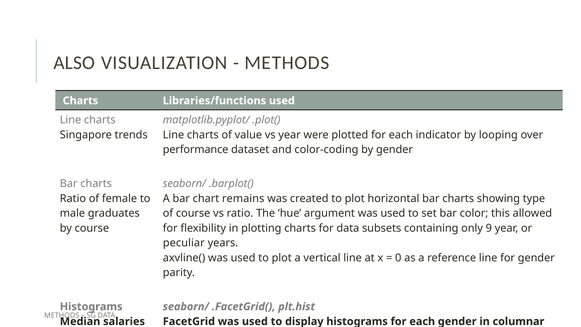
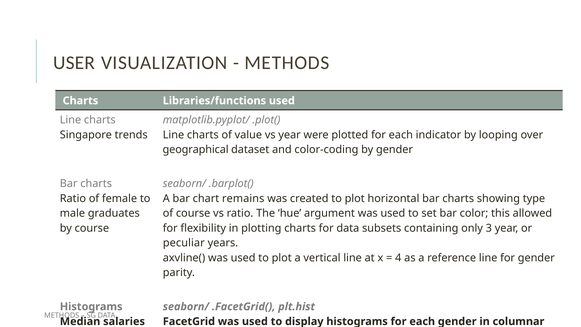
ALSO: ALSO -> USER
performance: performance -> geographical
9: 9 -> 3
0: 0 -> 4
